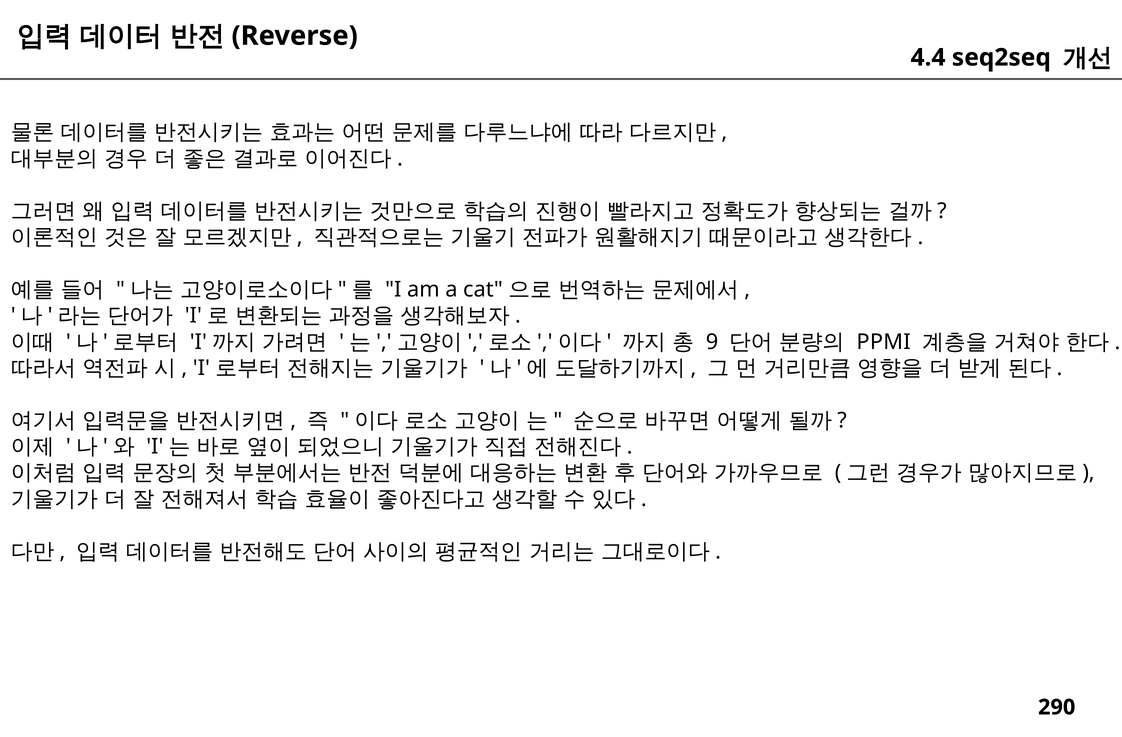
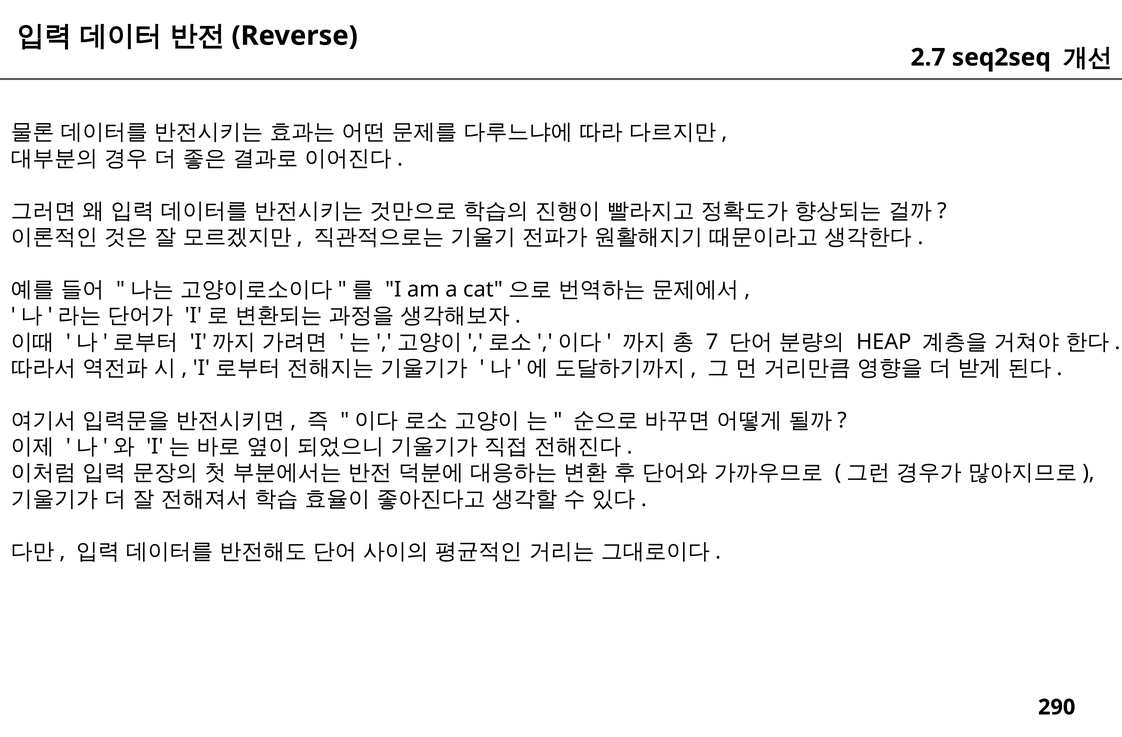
4.4: 4.4 -> 2.7
9: 9 -> 7
PPMI: PPMI -> HEAP
